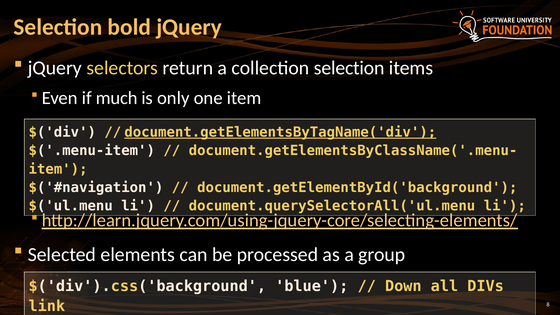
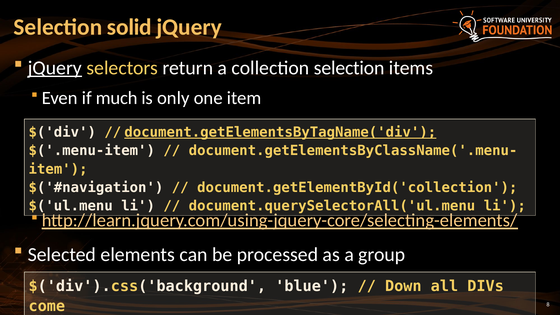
bold: bold -> solid
jQuery at (55, 68) underline: none -> present
document.getElementById('background: document.getElementById('background -> document.getElementById('collection
link: link -> come
